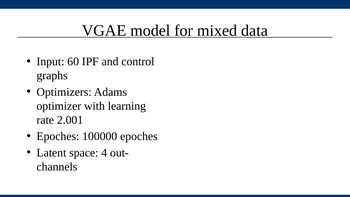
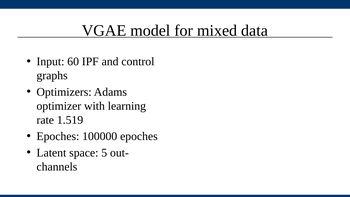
2.001: 2.001 -> 1.519
4: 4 -> 5
